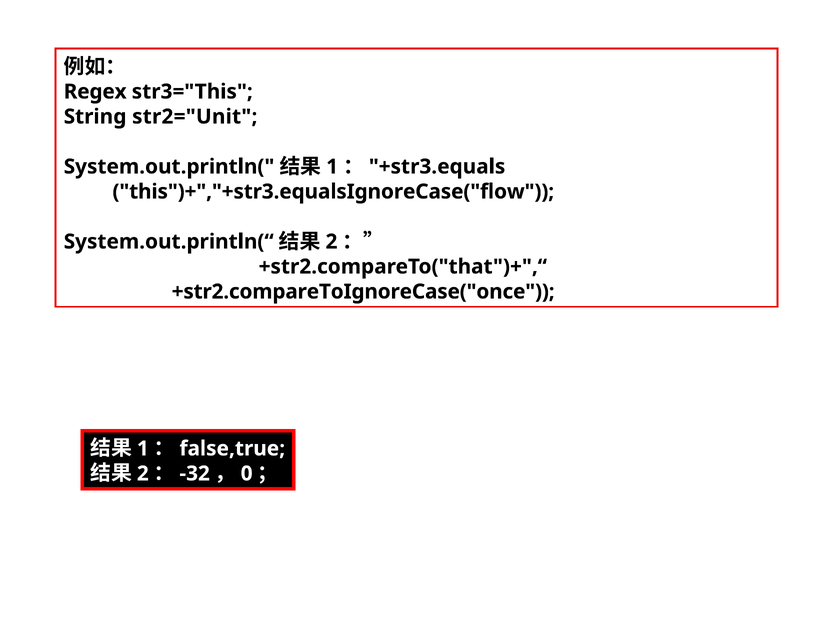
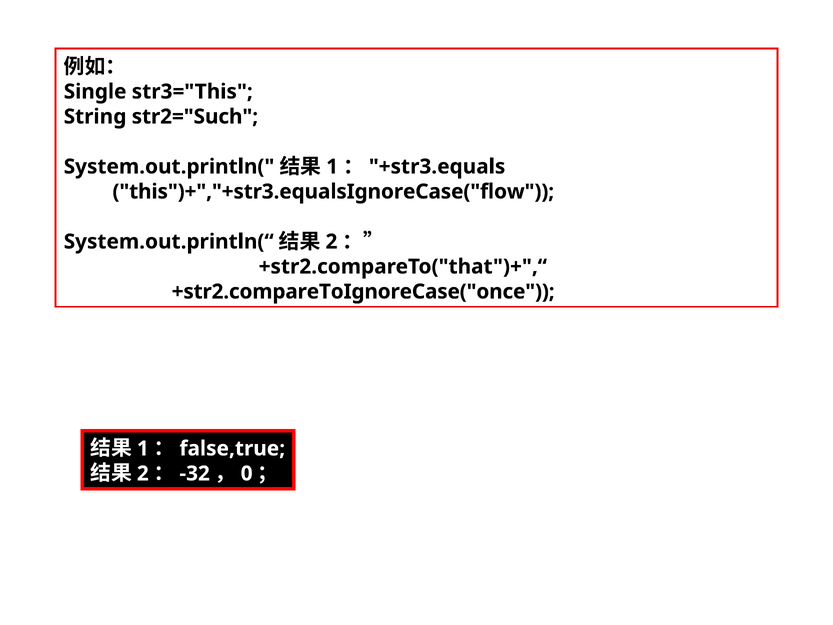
Regex: Regex -> Single
str2="Unit: str2="Unit -> str2="Such
